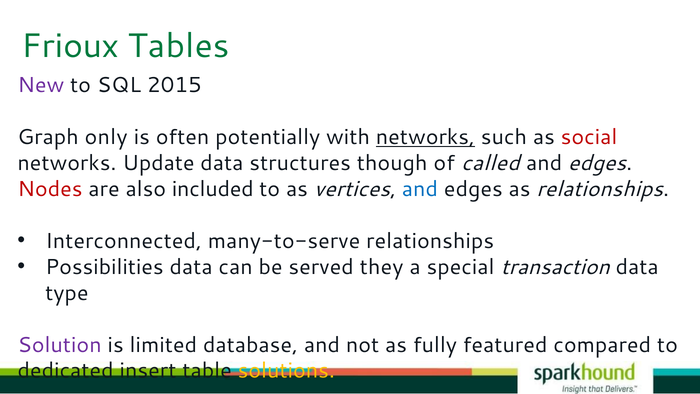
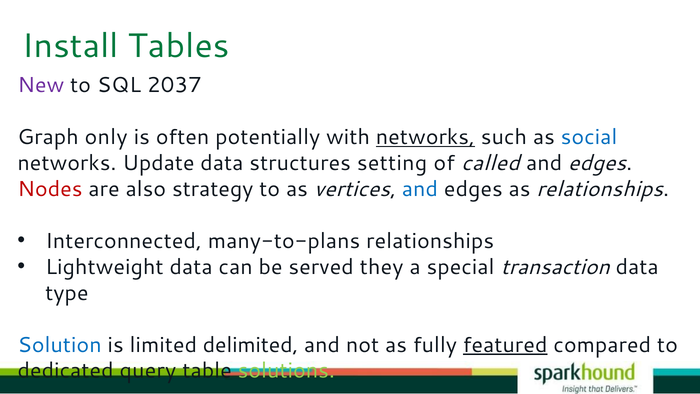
Frioux: Frioux -> Install
2015: 2015 -> 2037
social colour: red -> blue
though: though -> setting
included: included -> strategy
many-to-serve: many-to-serve -> many-to-plans
Possibilities: Possibilities -> Lightweight
Solution colour: purple -> blue
database: database -> delimited
featured underline: none -> present
insert: insert -> query
solutions colour: yellow -> light green
